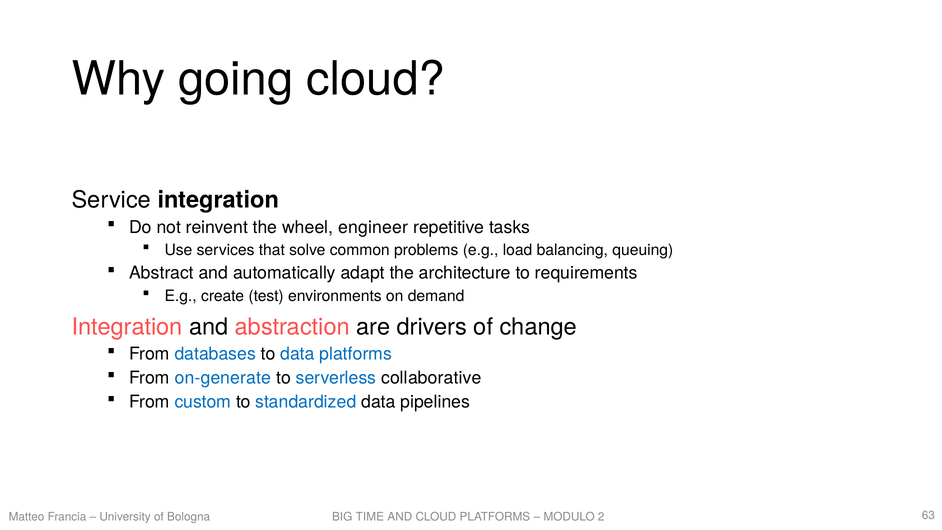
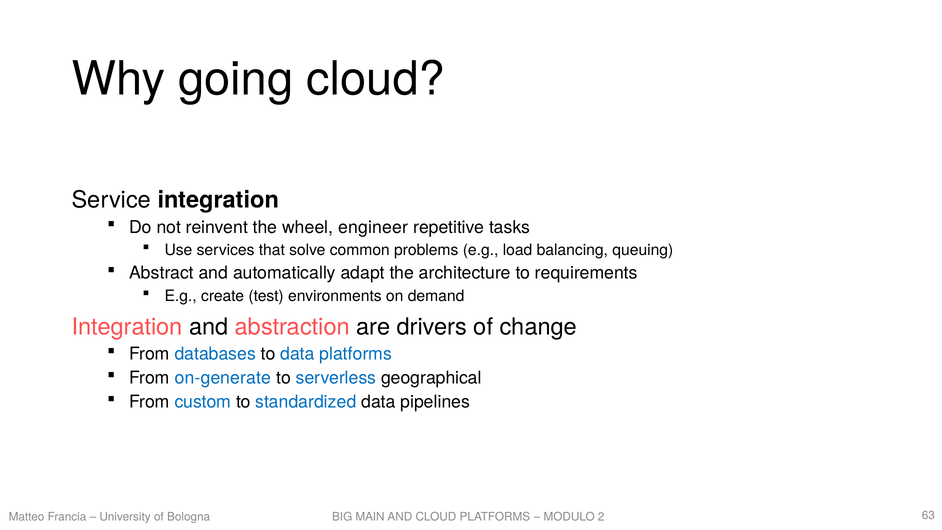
collaborative: collaborative -> geographical
TIME: TIME -> MAIN
